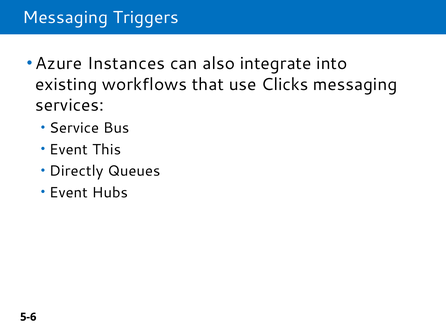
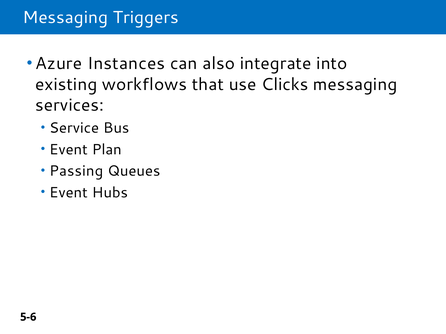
This: This -> Plan
Directly: Directly -> Passing
